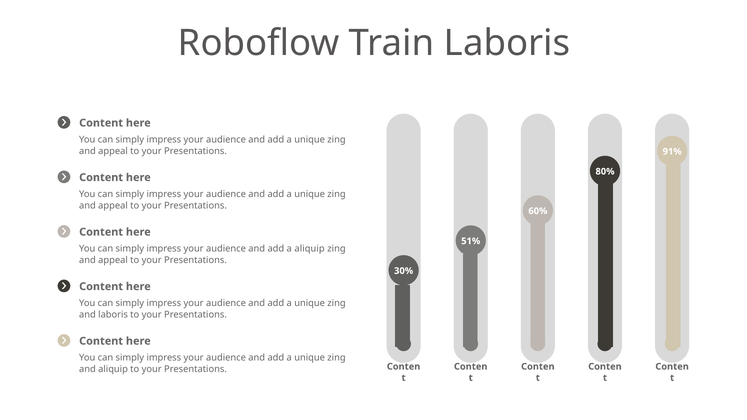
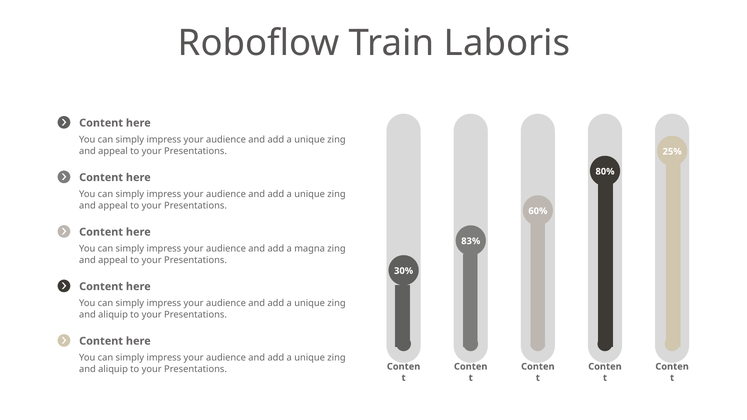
91%: 91% -> 25%
51%: 51% -> 83%
a aliquip: aliquip -> magna
laboris at (113, 315): laboris -> aliquip
